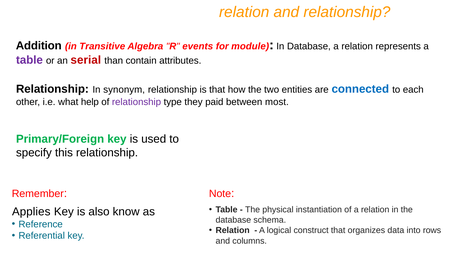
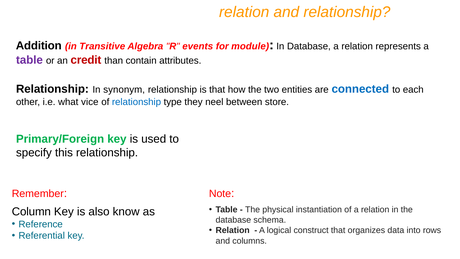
serial: serial -> credit
help: help -> vice
relationship at (136, 102) colour: purple -> blue
paid: paid -> neel
most: most -> store
Applies: Applies -> Column
